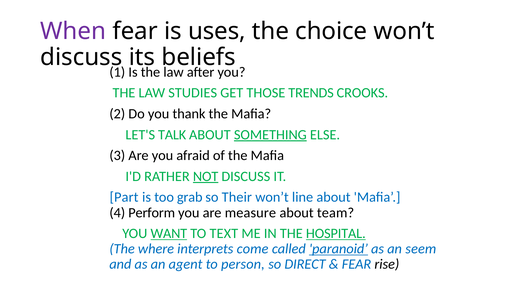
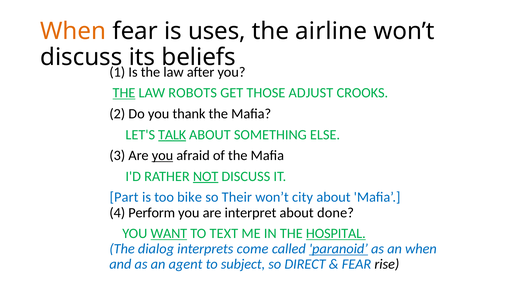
When at (73, 31) colour: purple -> orange
choice: choice -> airline
THE at (124, 93) underline: none -> present
STUDIES: STUDIES -> ROBOTS
TRENDS: TRENDS -> ADJUST
TALK underline: none -> present
SOMETHING underline: present -> none
you at (162, 156) underline: none -> present
grab: grab -> bike
line: line -> city
measure: measure -> interpret
team: team -> done
where: where -> dialog
an seem: seem -> when
person: person -> subject
